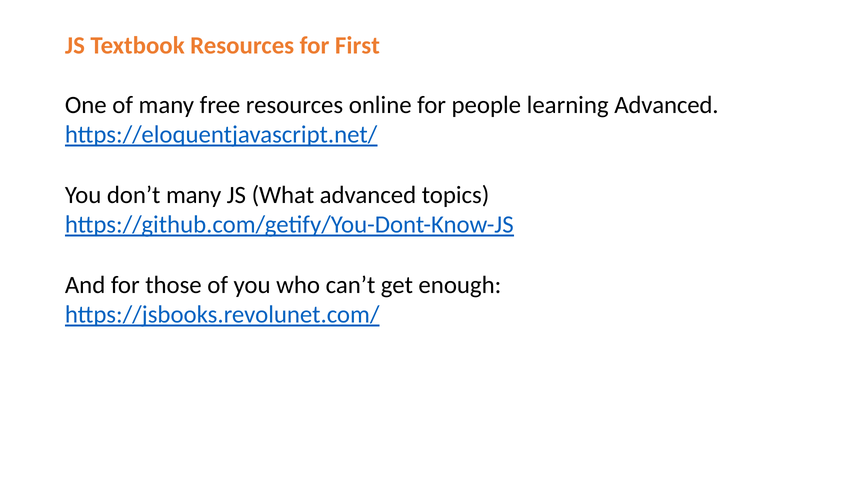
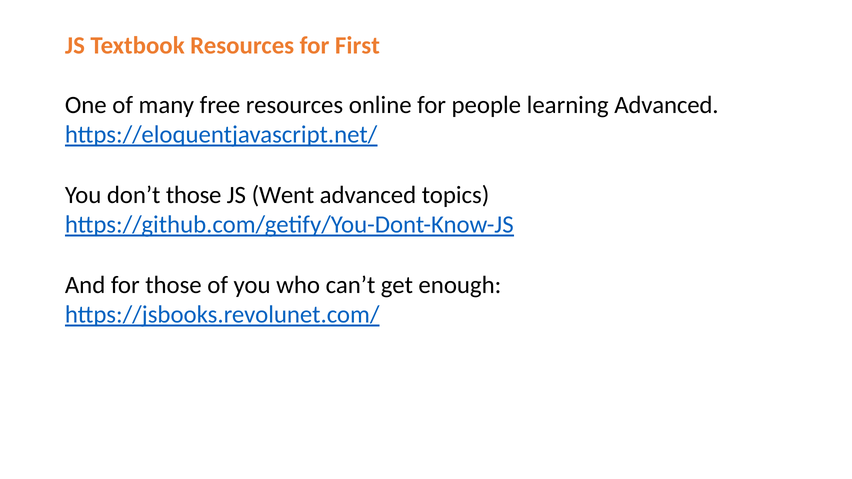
don’t many: many -> those
What: What -> Went
